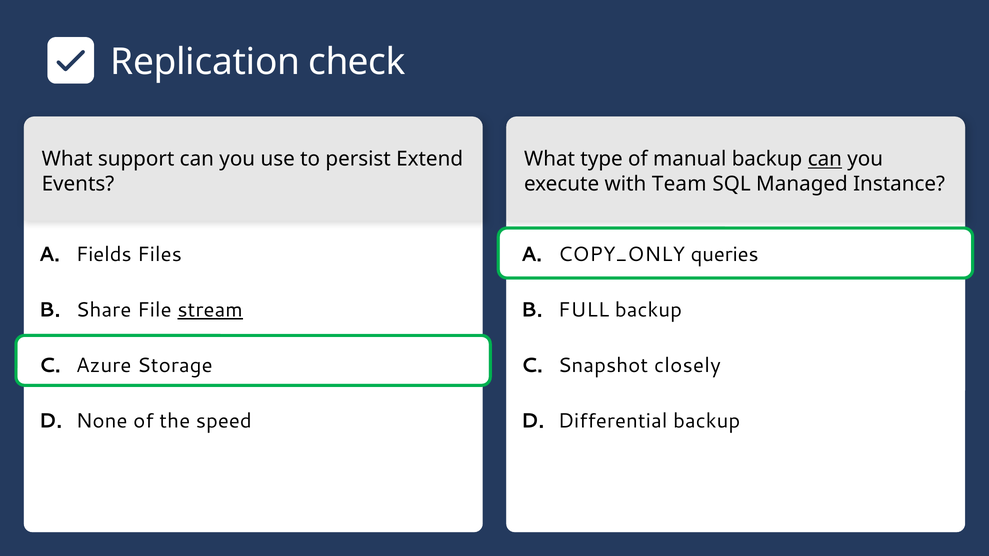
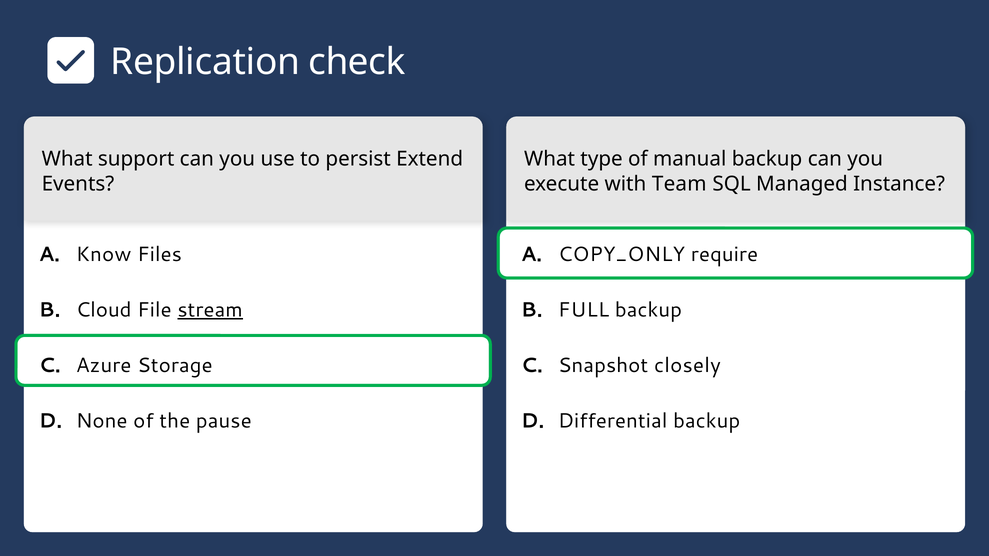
can at (825, 159) underline: present -> none
Fields: Fields -> Know
queries: queries -> require
Share: Share -> Cloud
speed: speed -> pause
